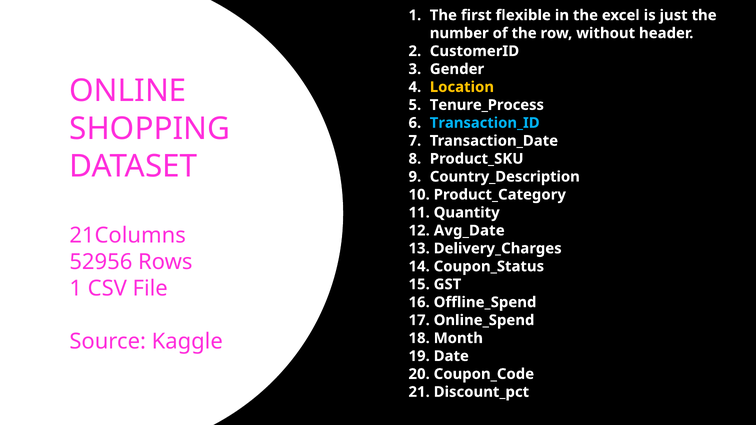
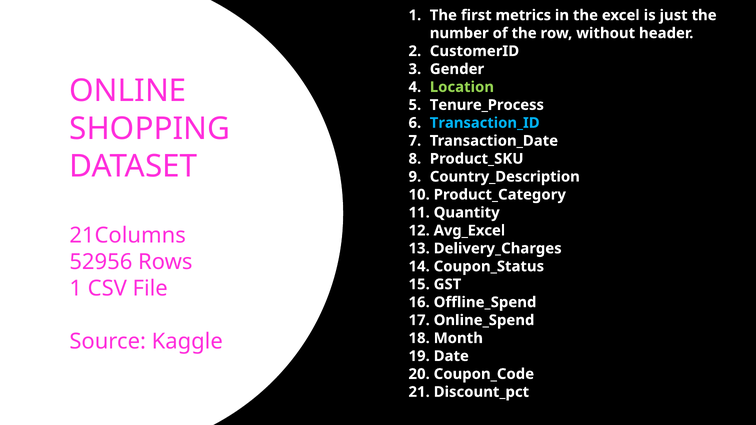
flexible: flexible -> metrics
Location colour: yellow -> light green
Avg_Date: Avg_Date -> Avg_Excel
